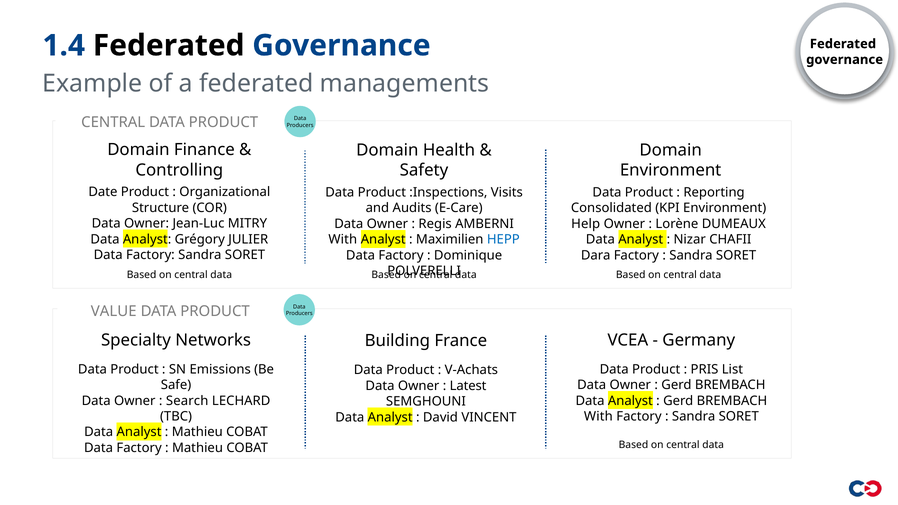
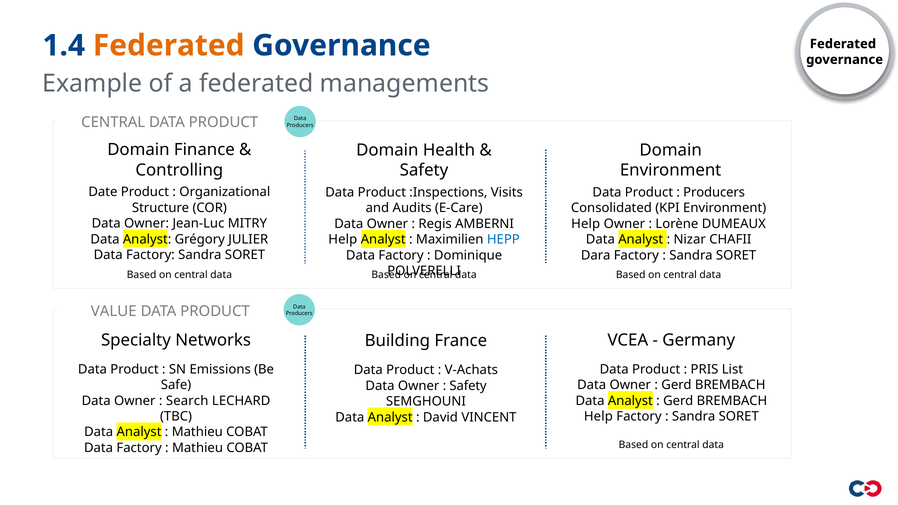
Federated at (169, 46) colour: black -> orange
Reporting at (714, 192): Reporting -> Producers
With at (343, 240): With -> Help
Latest at (468, 386): Latest -> Safety
With at (598, 417): With -> Help
